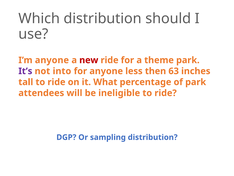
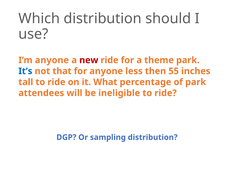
It’s colour: purple -> blue
into: into -> that
63: 63 -> 55
